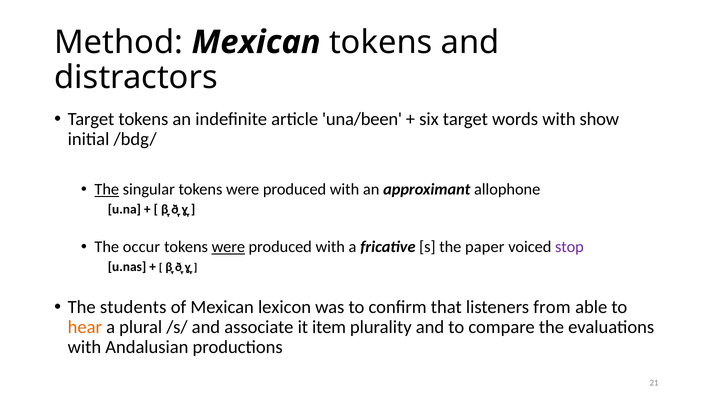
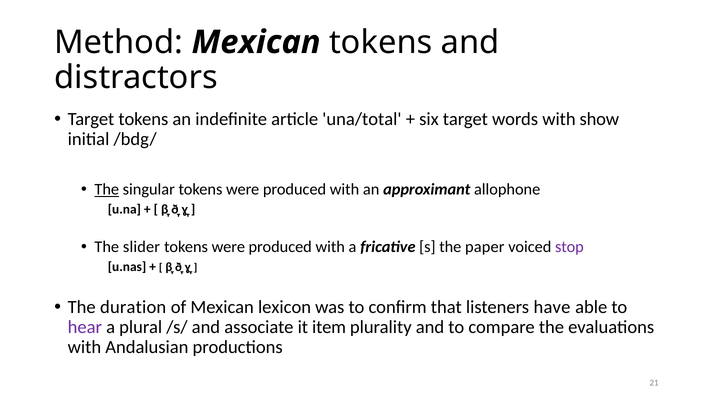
una/been: una/been -> una/total
occur: occur -> slider
were at (228, 247) underline: present -> none
students: students -> duration
from: from -> have
hear colour: orange -> purple
